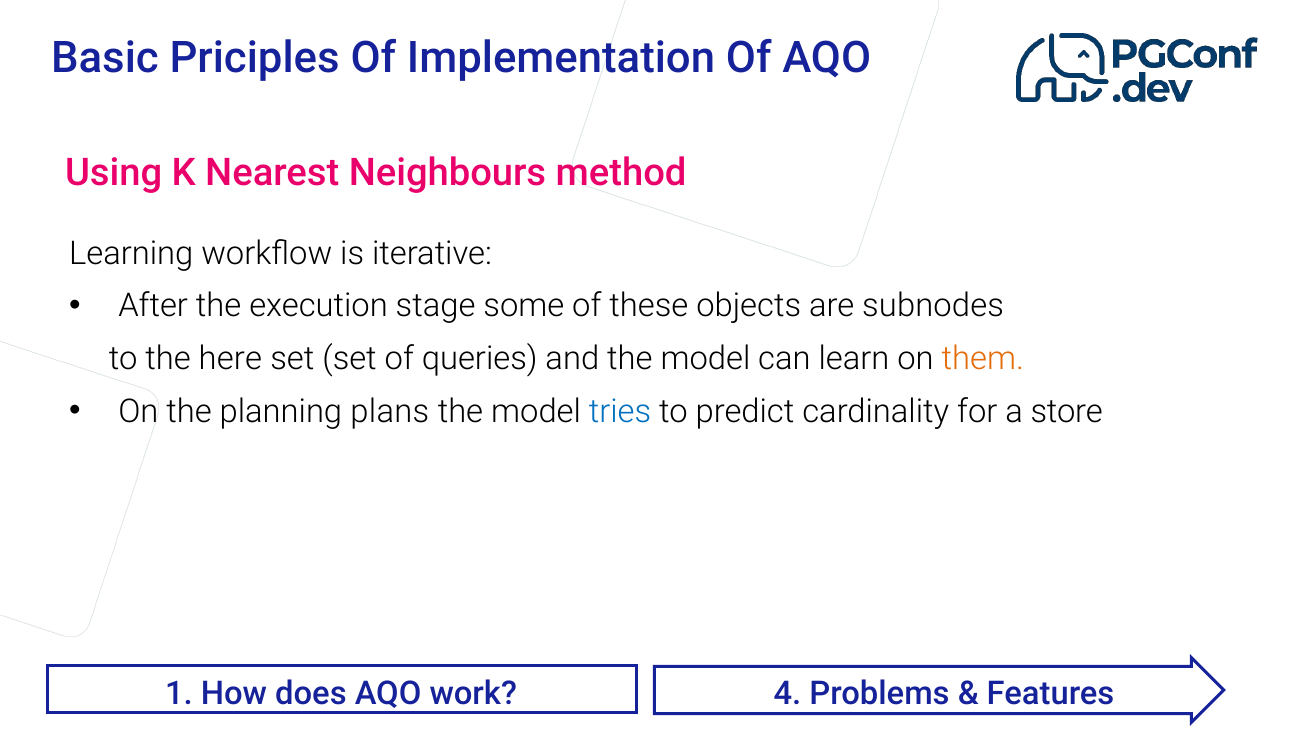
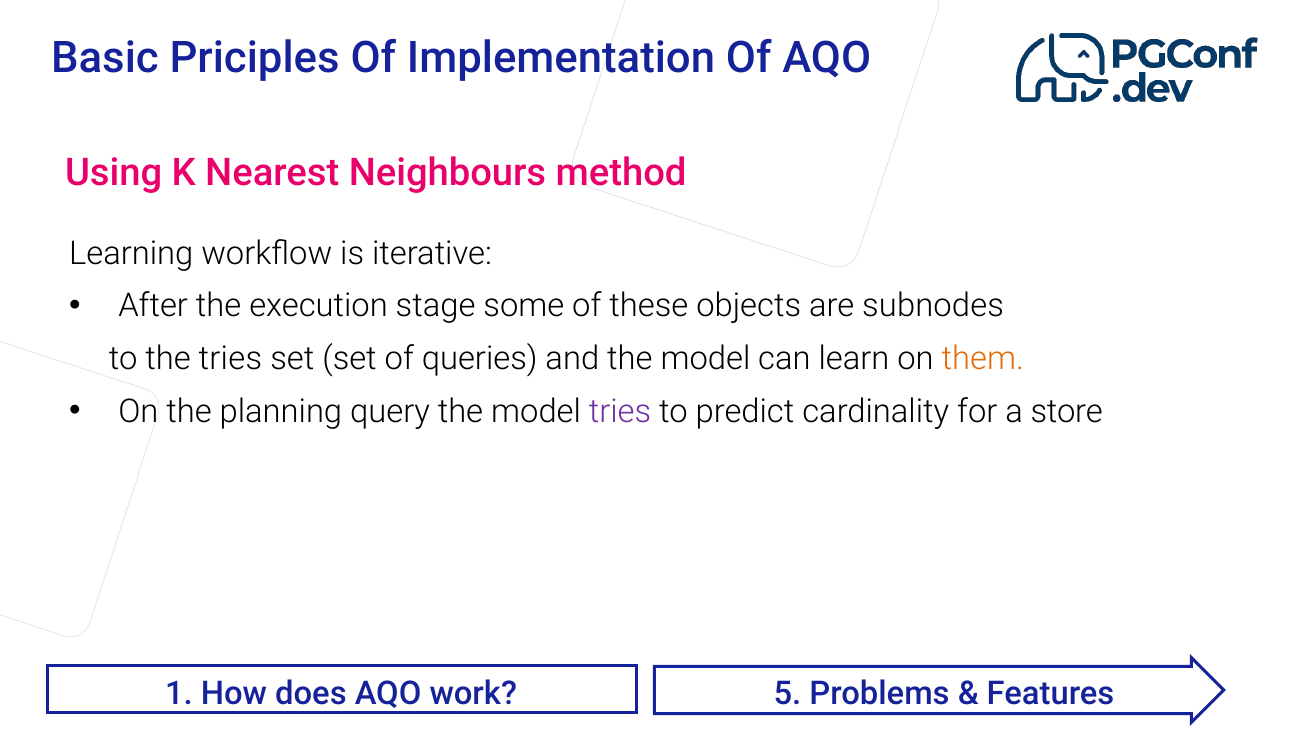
the here: here -> tries
plans: plans -> query
tries at (620, 412) colour: blue -> purple
4: 4 -> 5
